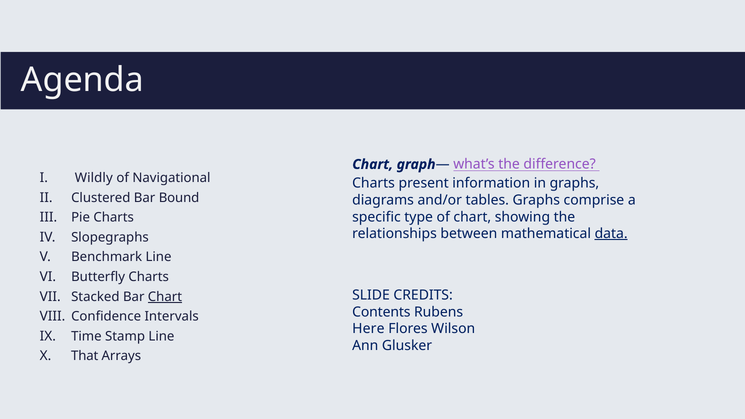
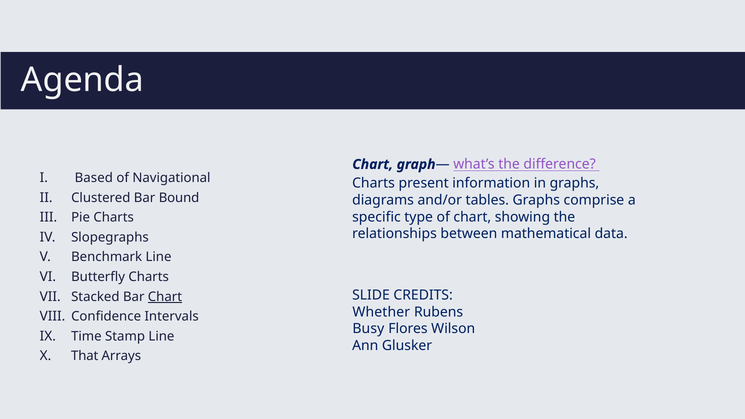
Wildly: Wildly -> Based
data underline: present -> none
Contents: Contents -> Whether
Here: Here -> Busy
